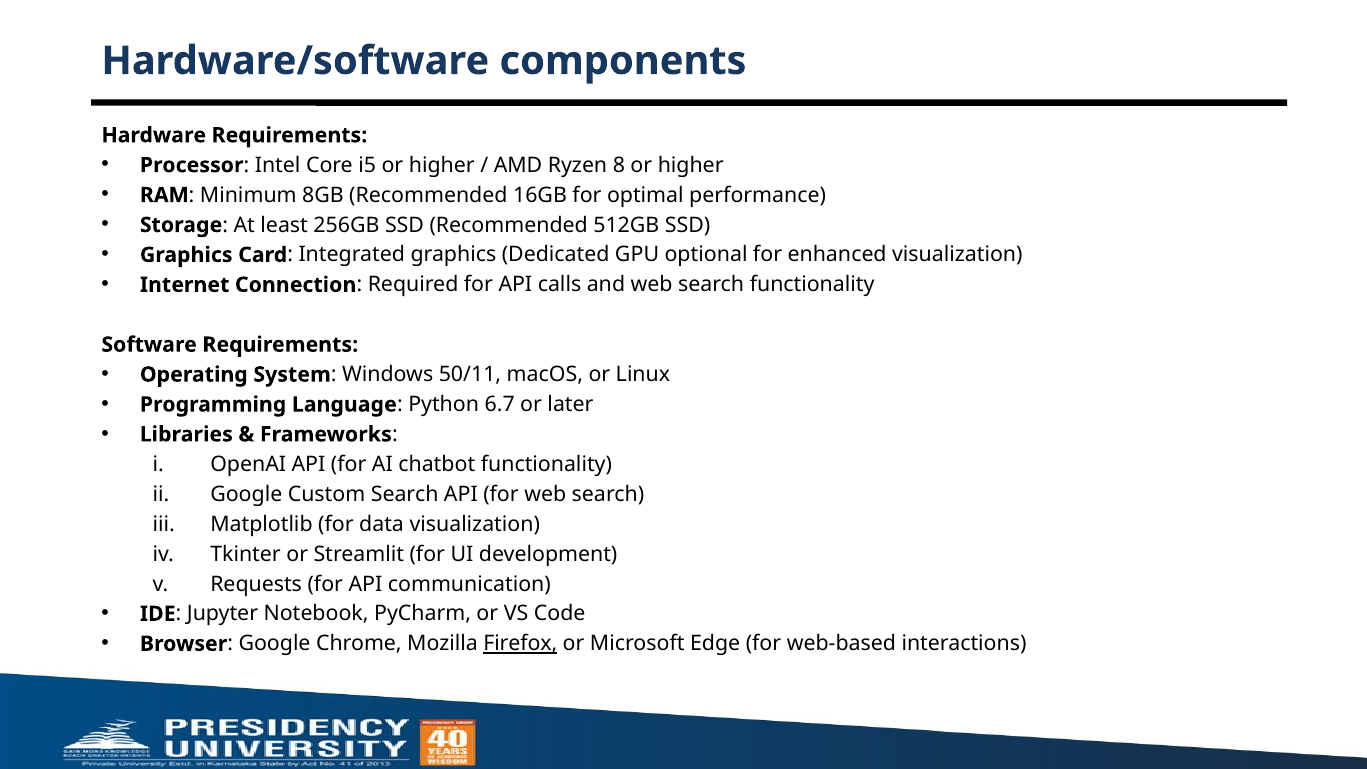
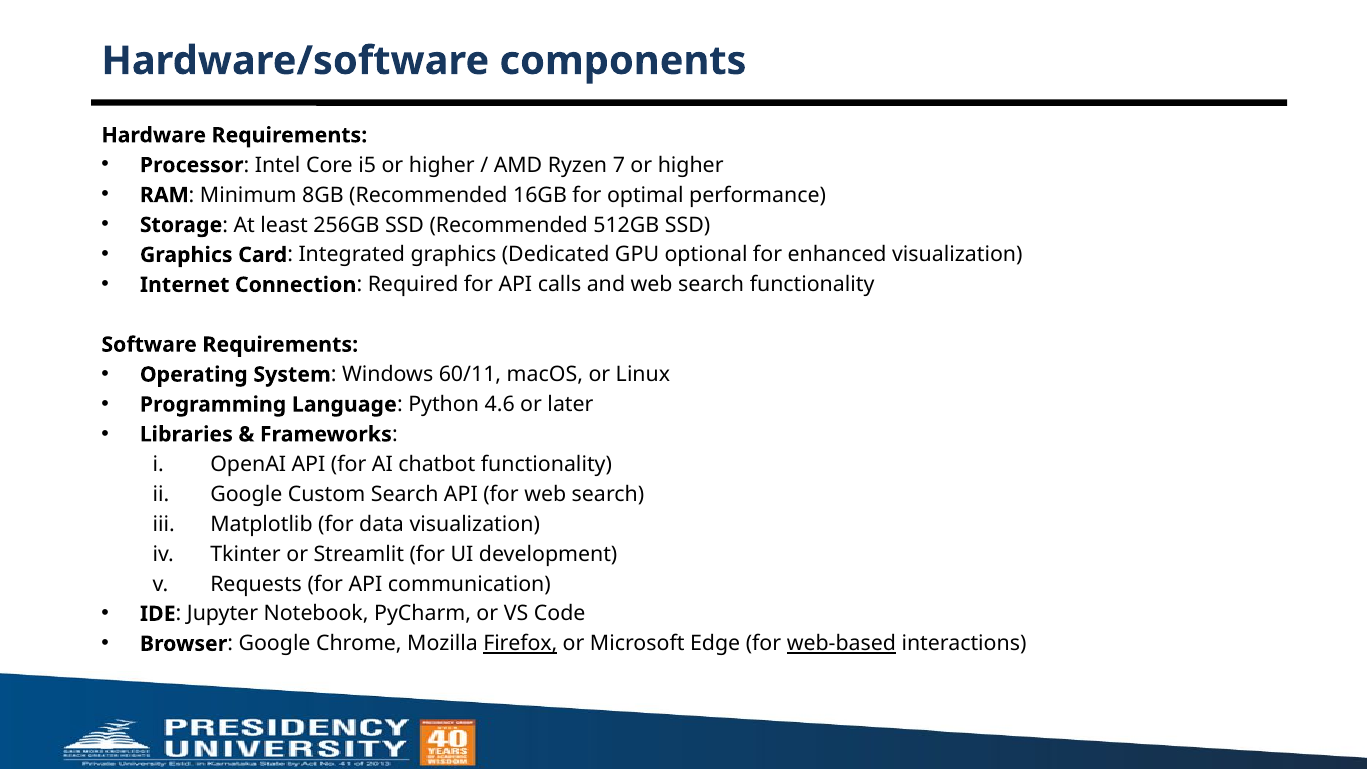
8: 8 -> 7
50/11: 50/11 -> 60/11
6.7: 6.7 -> 4.6
web-based underline: none -> present
